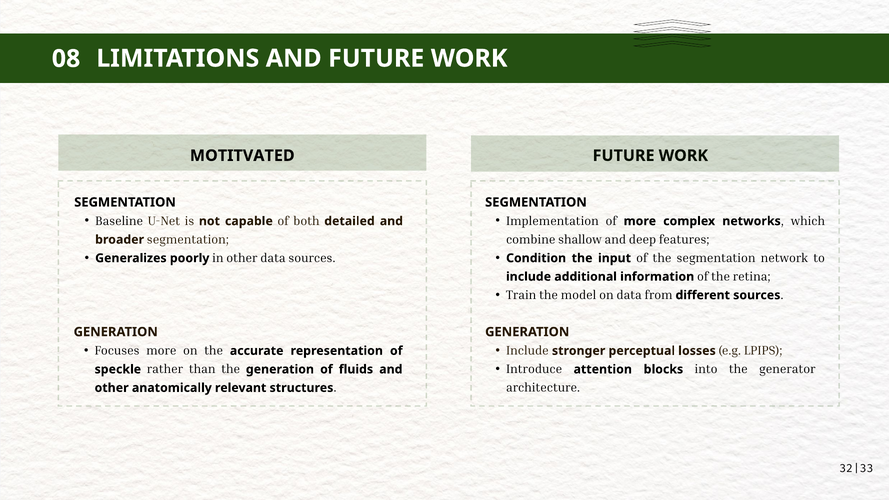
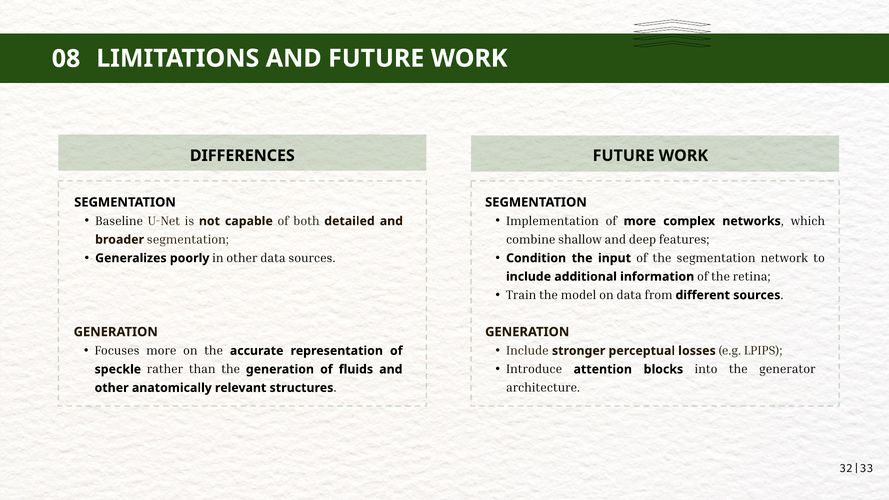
MOTITVATED: MOTITVATED -> DIFFERENCES
